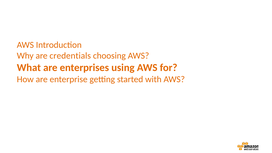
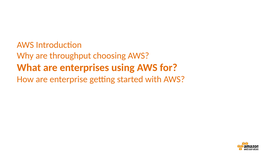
credentials: credentials -> throughput
